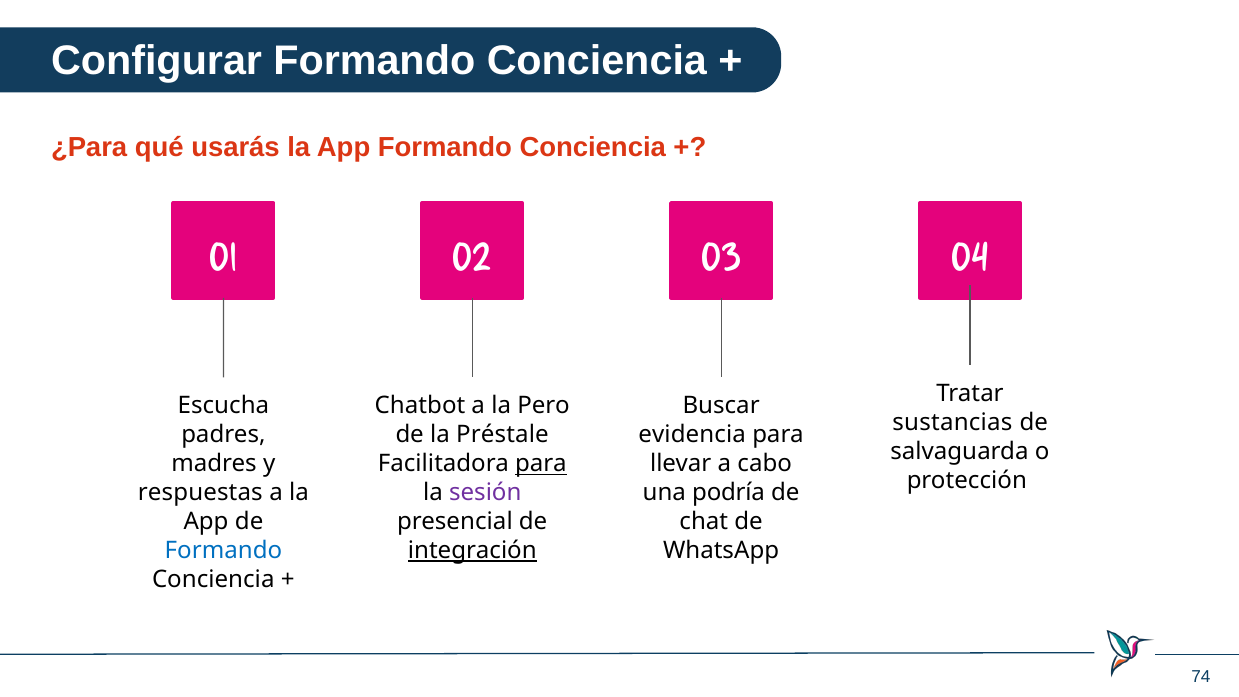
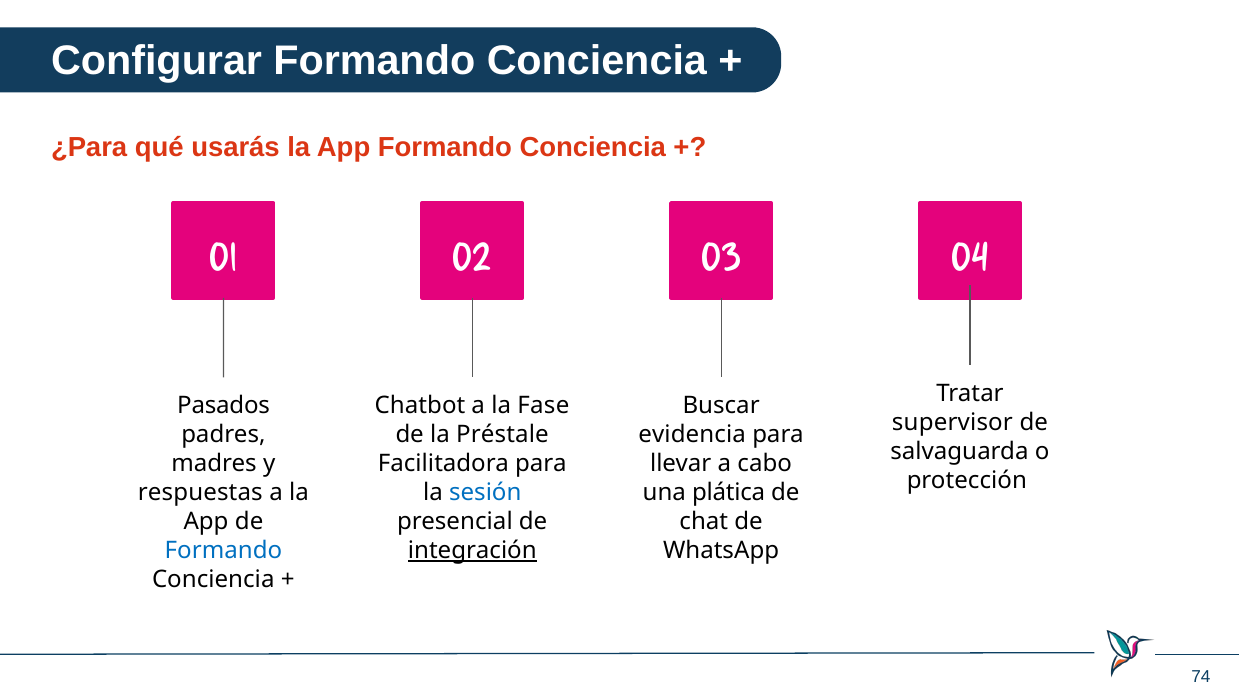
Escucha: Escucha -> Pasados
Pero: Pero -> Fase
sustancias: sustancias -> supervisor
para at (541, 464) underline: present -> none
sesión colour: purple -> blue
podría: podría -> plática
